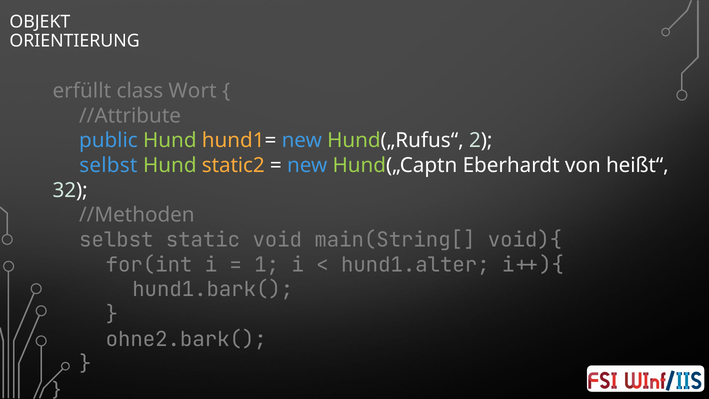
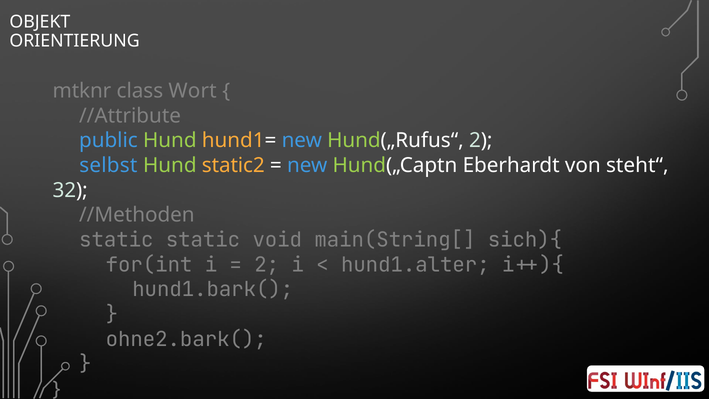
erfüllt: erfüllt -> mtknr
heißt“: heißt“ -> steht“
selbst at (116, 240): selbst -> static
void){: void){ -> sich){
1 at (267, 265): 1 -> 2
